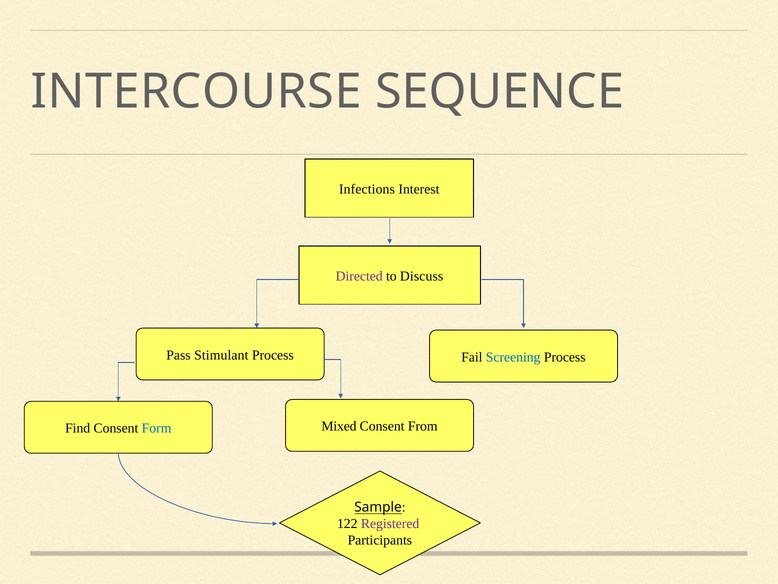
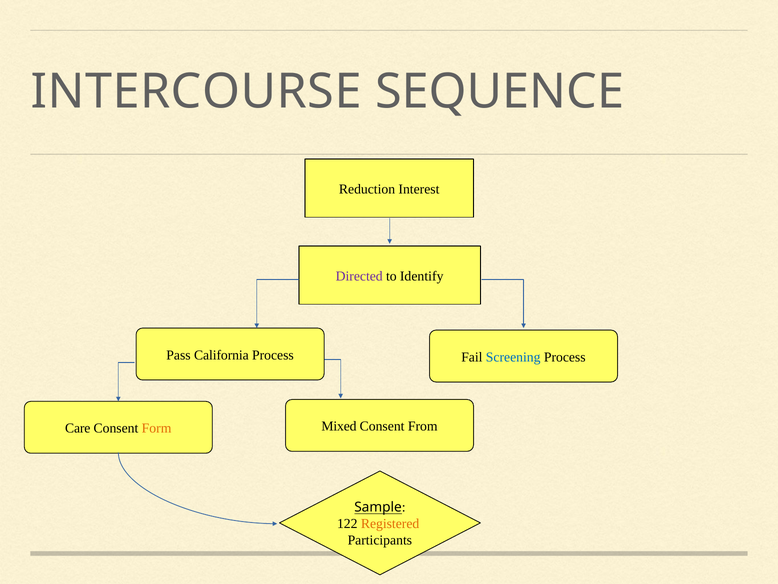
Infections: Infections -> Reduction
Discuss: Discuss -> Identify
Stimulant: Stimulant -> California
Find: Find -> Care
Form colour: blue -> orange
Registered colour: purple -> orange
